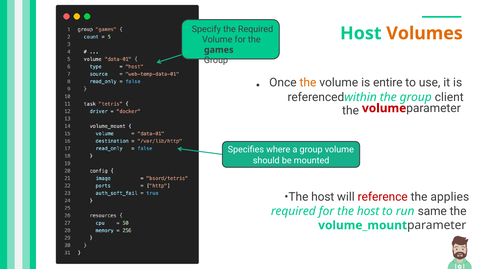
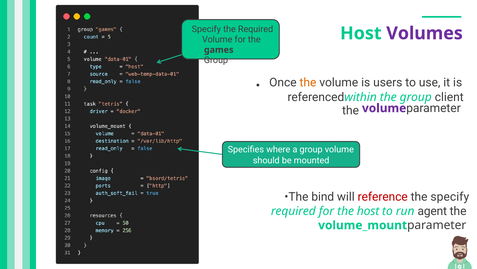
Volumes colour: orange -> purple
entire: entire -> users
volume at (384, 108) colour: red -> purple
host at (323, 197): host -> bind
the applies: applies -> specify
same: same -> agent
